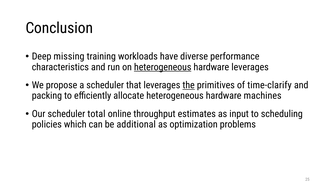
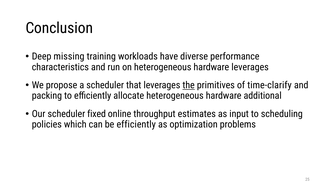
heterogeneous at (163, 67) underline: present -> none
machines: machines -> additional
total: total -> fixed
be additional: additional -> efficiently
